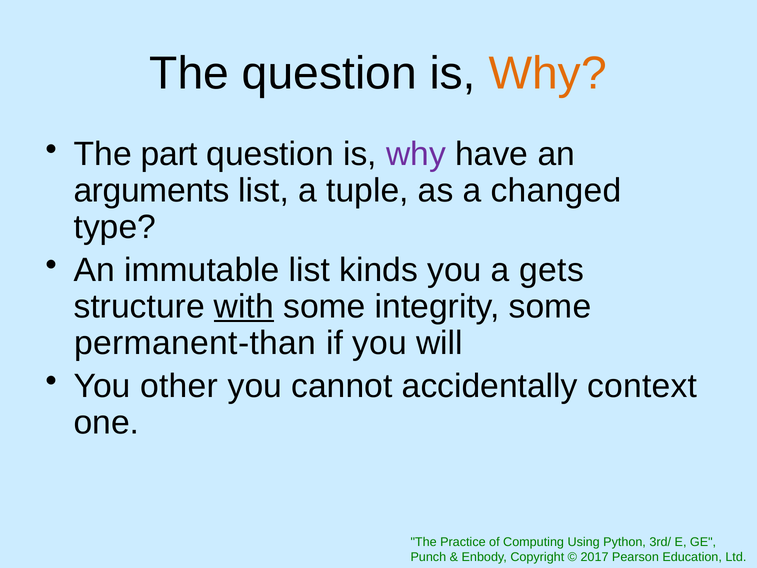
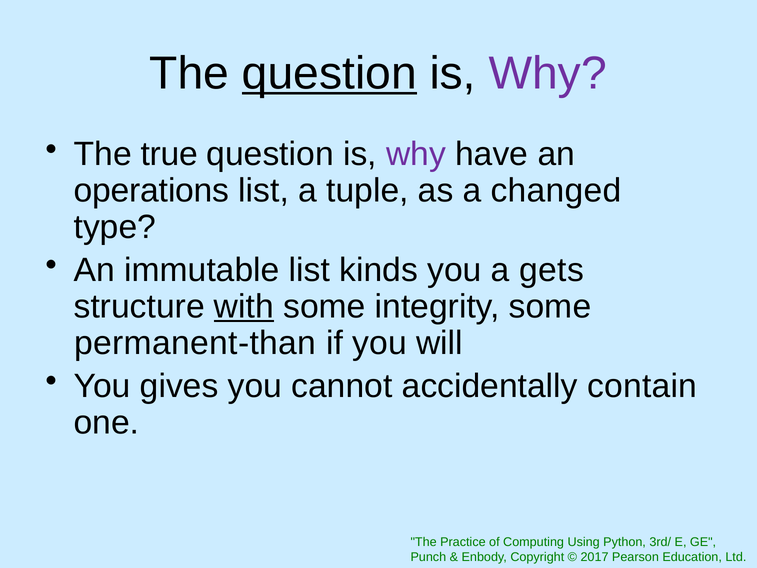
question at (329, 73) underline: none -> present
Why at (548, 73) colour: orange -> purple
part: part -> true
arguments: arguments -> operations
other: other -> gives
context: context -> contain
